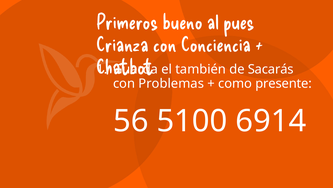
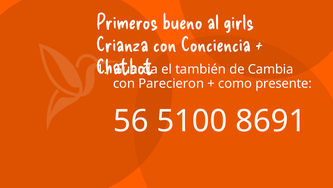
pues: pues -> girls
Sacarás: Sacarás -> Cambia
Problemas: Problemas -> Parecieron
6914: 6914 -> 8691
